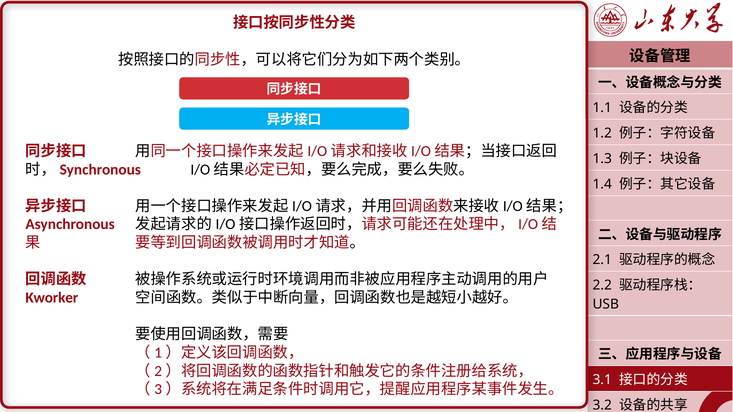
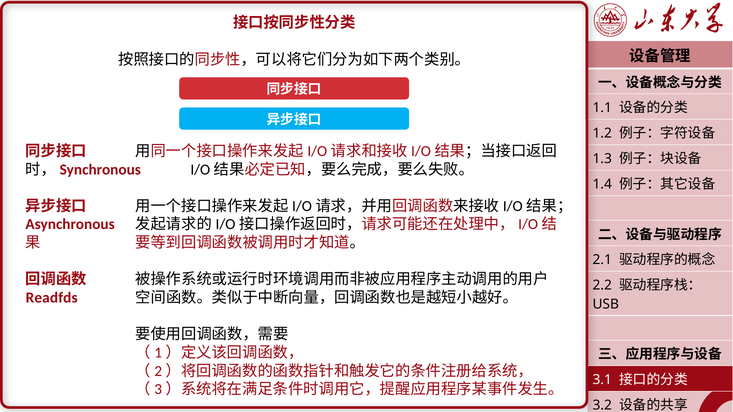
Kworker: Kworker -> Readfds
